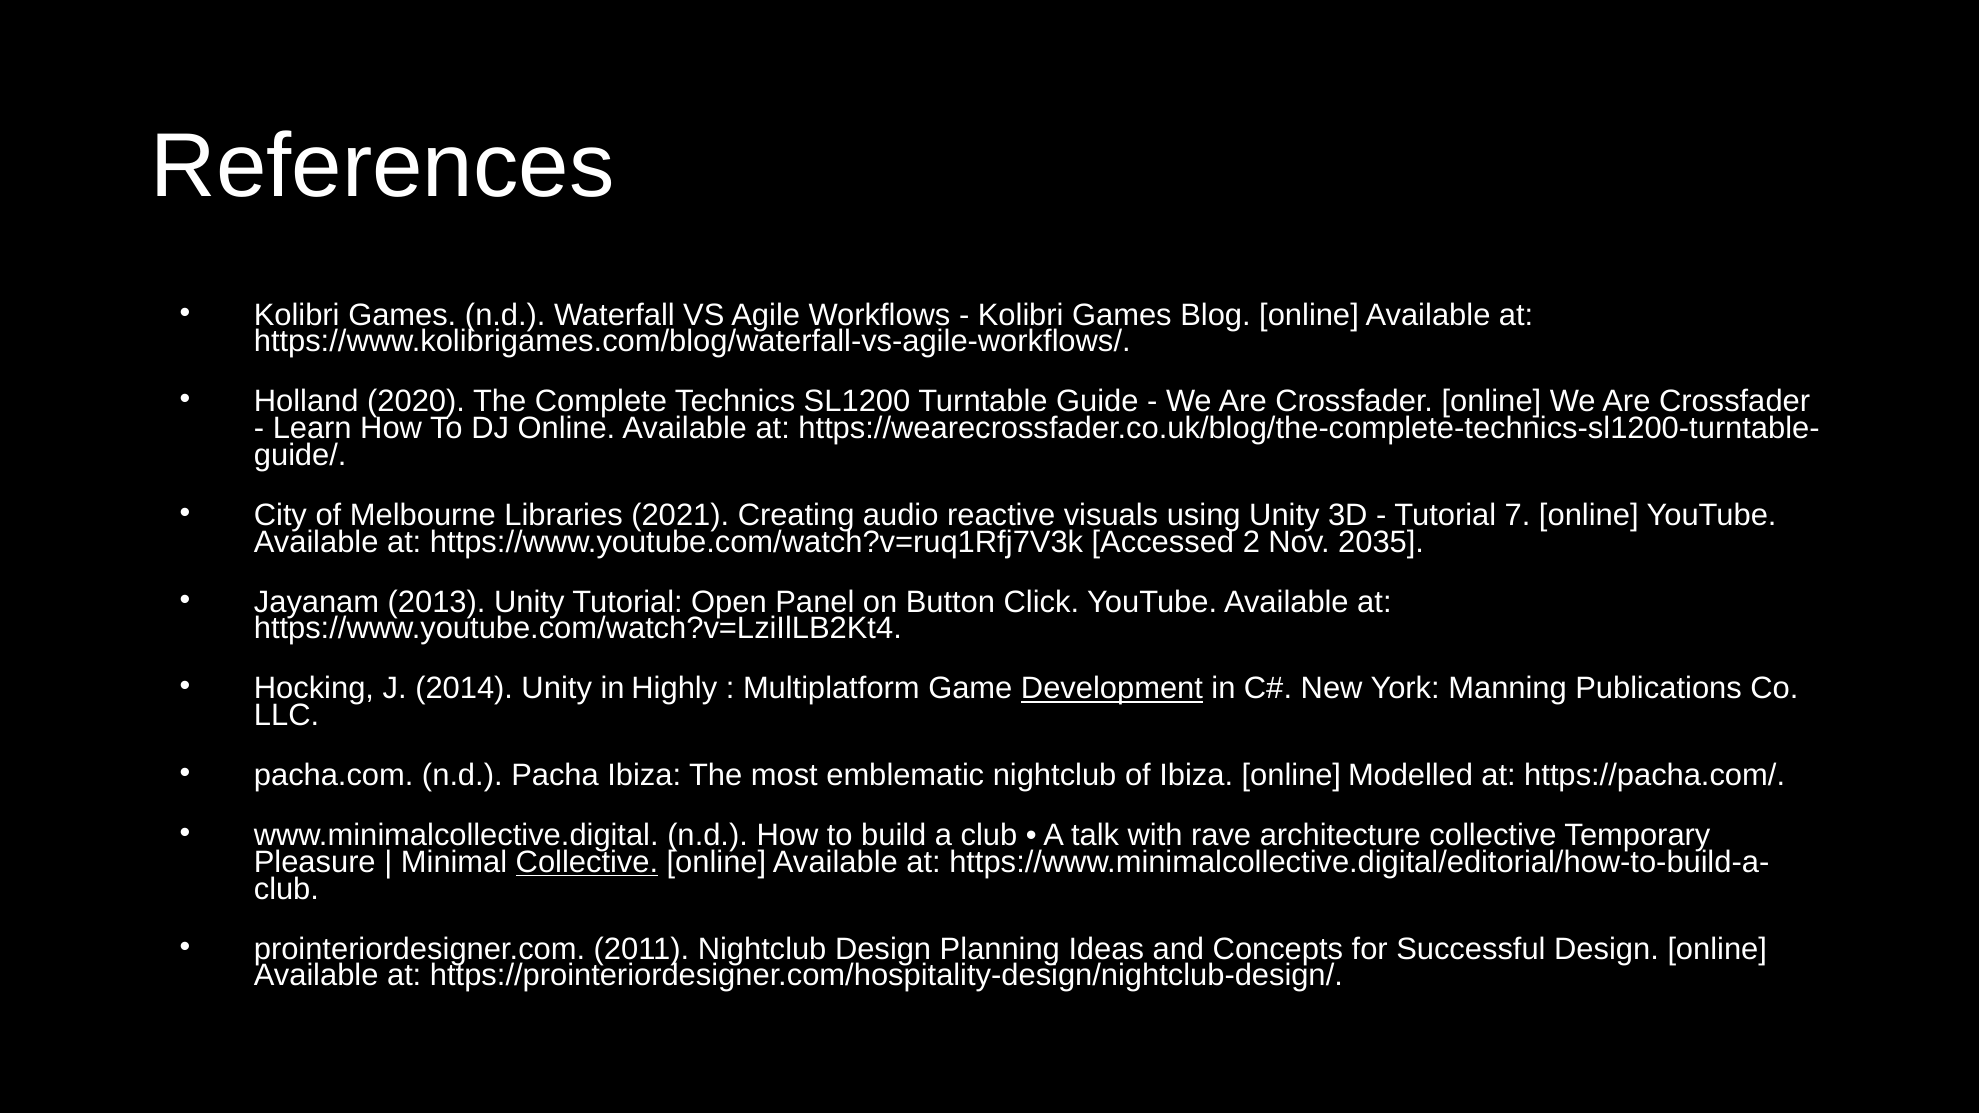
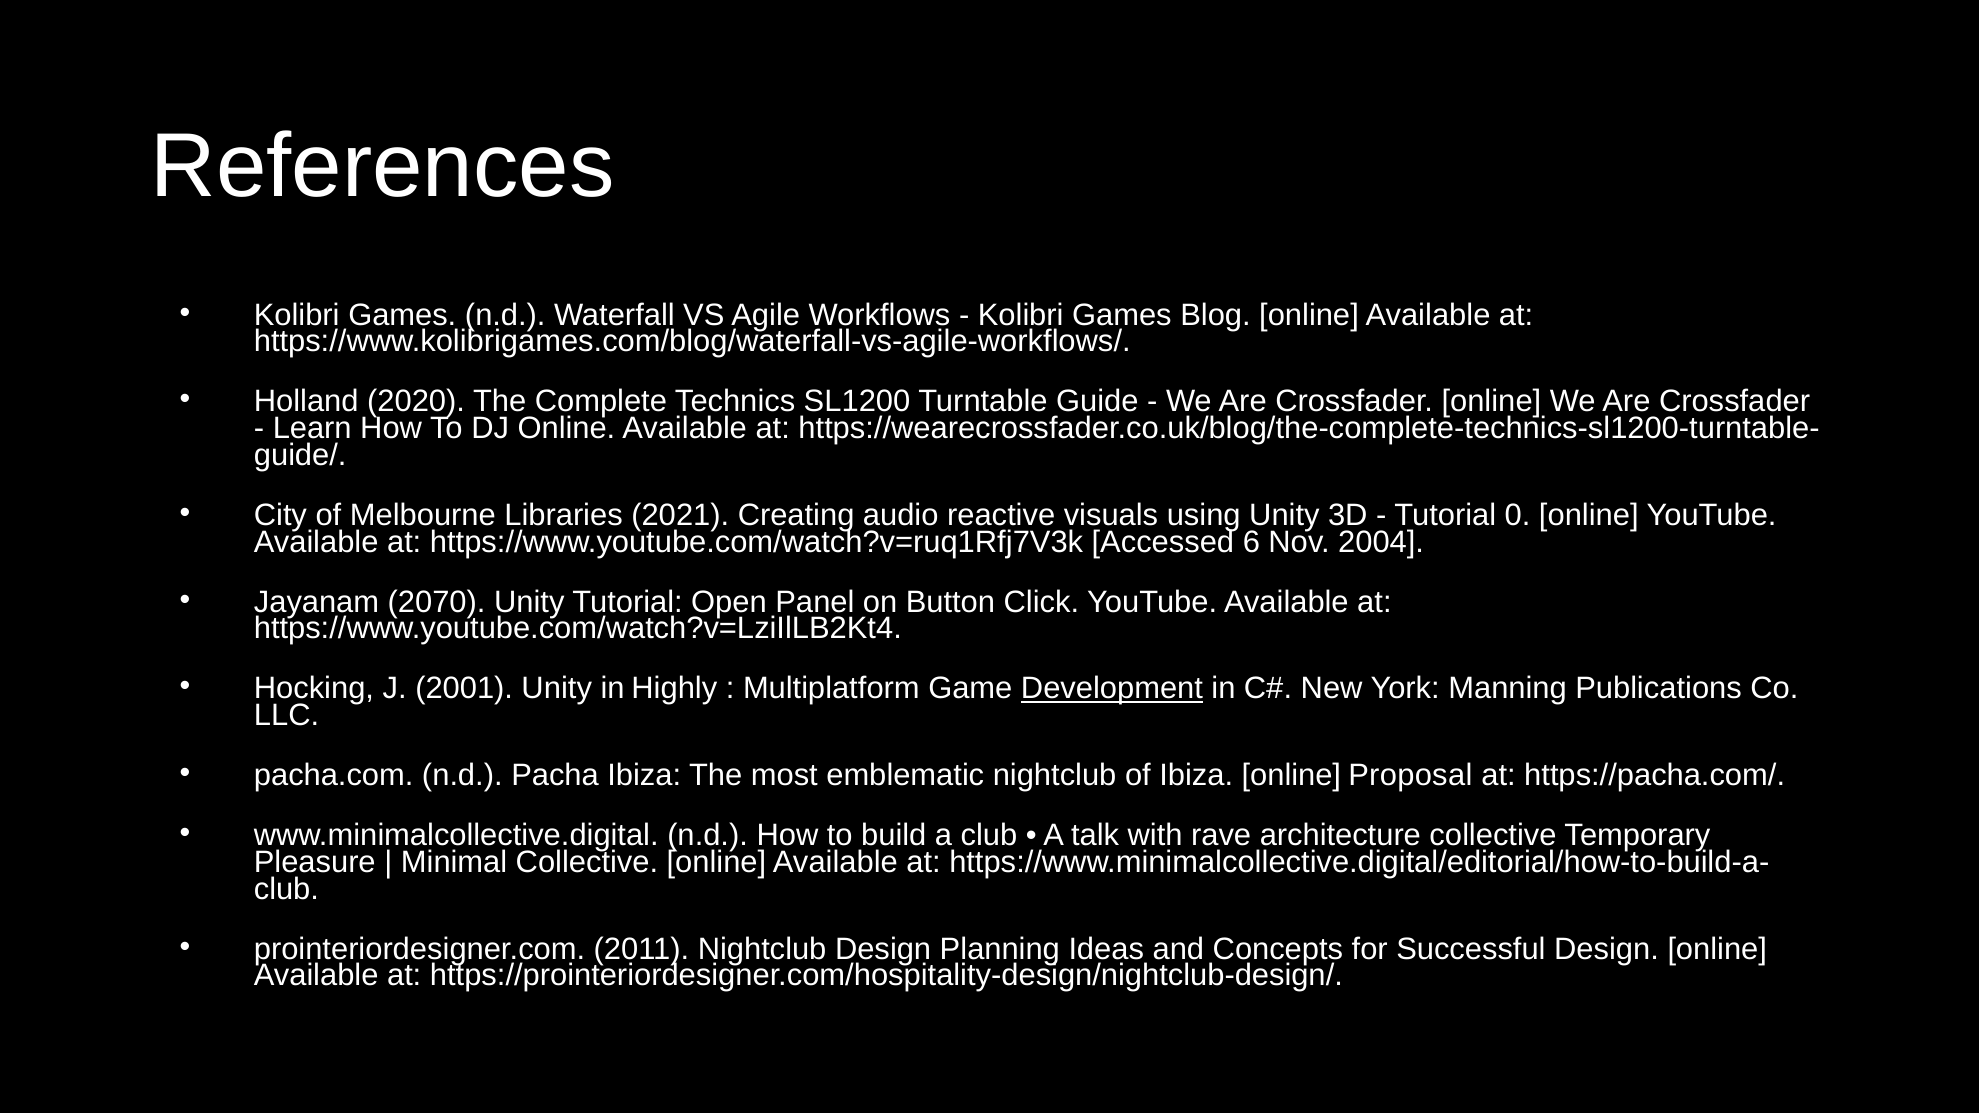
7: 7 -> 0
2: 2 -> 6
2035: 2035 -> 2004
2013: 2013 -> 2070
2014: 2014 -> 2001
Modelled: Modelled -> Proposal
Collective at (587, 862) underline: present -> none
